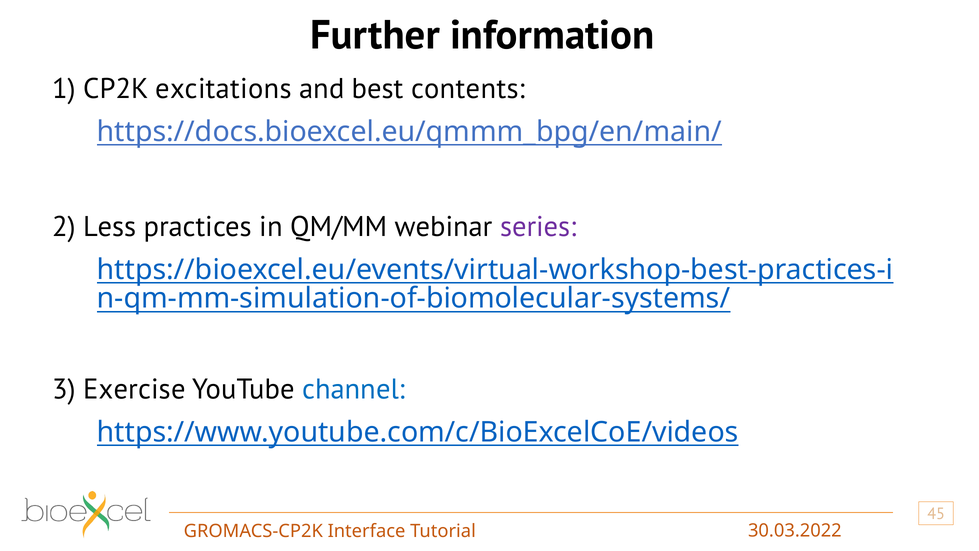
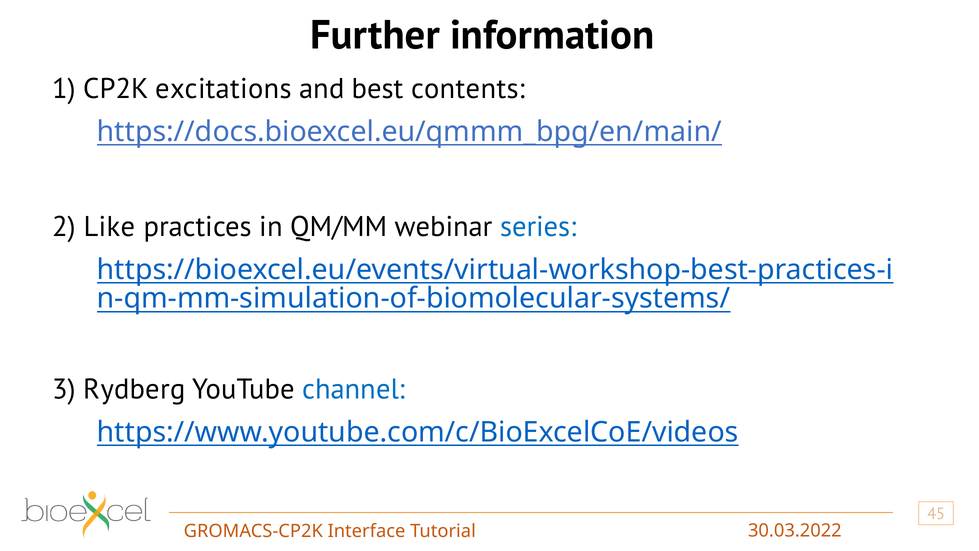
Less: Less -> Like
series colour: purple -> blue
Exercise: Exercise -> Rydberg
